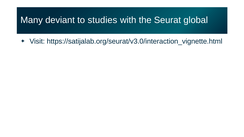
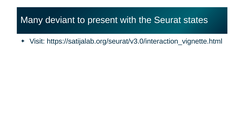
studies: studies -> present
global: global -> states
